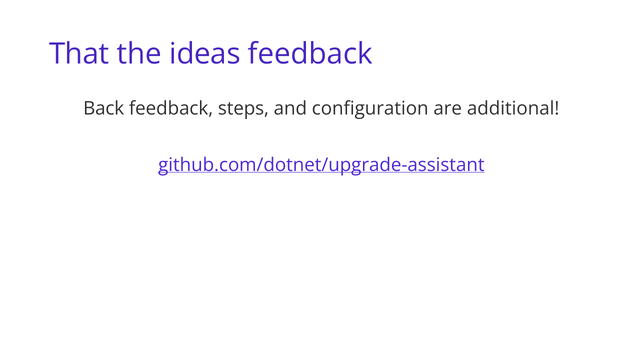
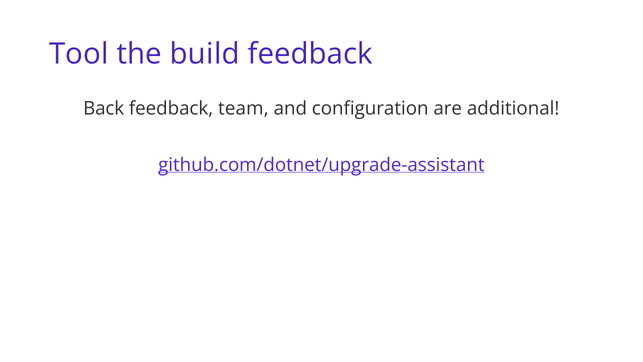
That: That -> Tool
ideas: ideas -> build
steps: steps -> team
